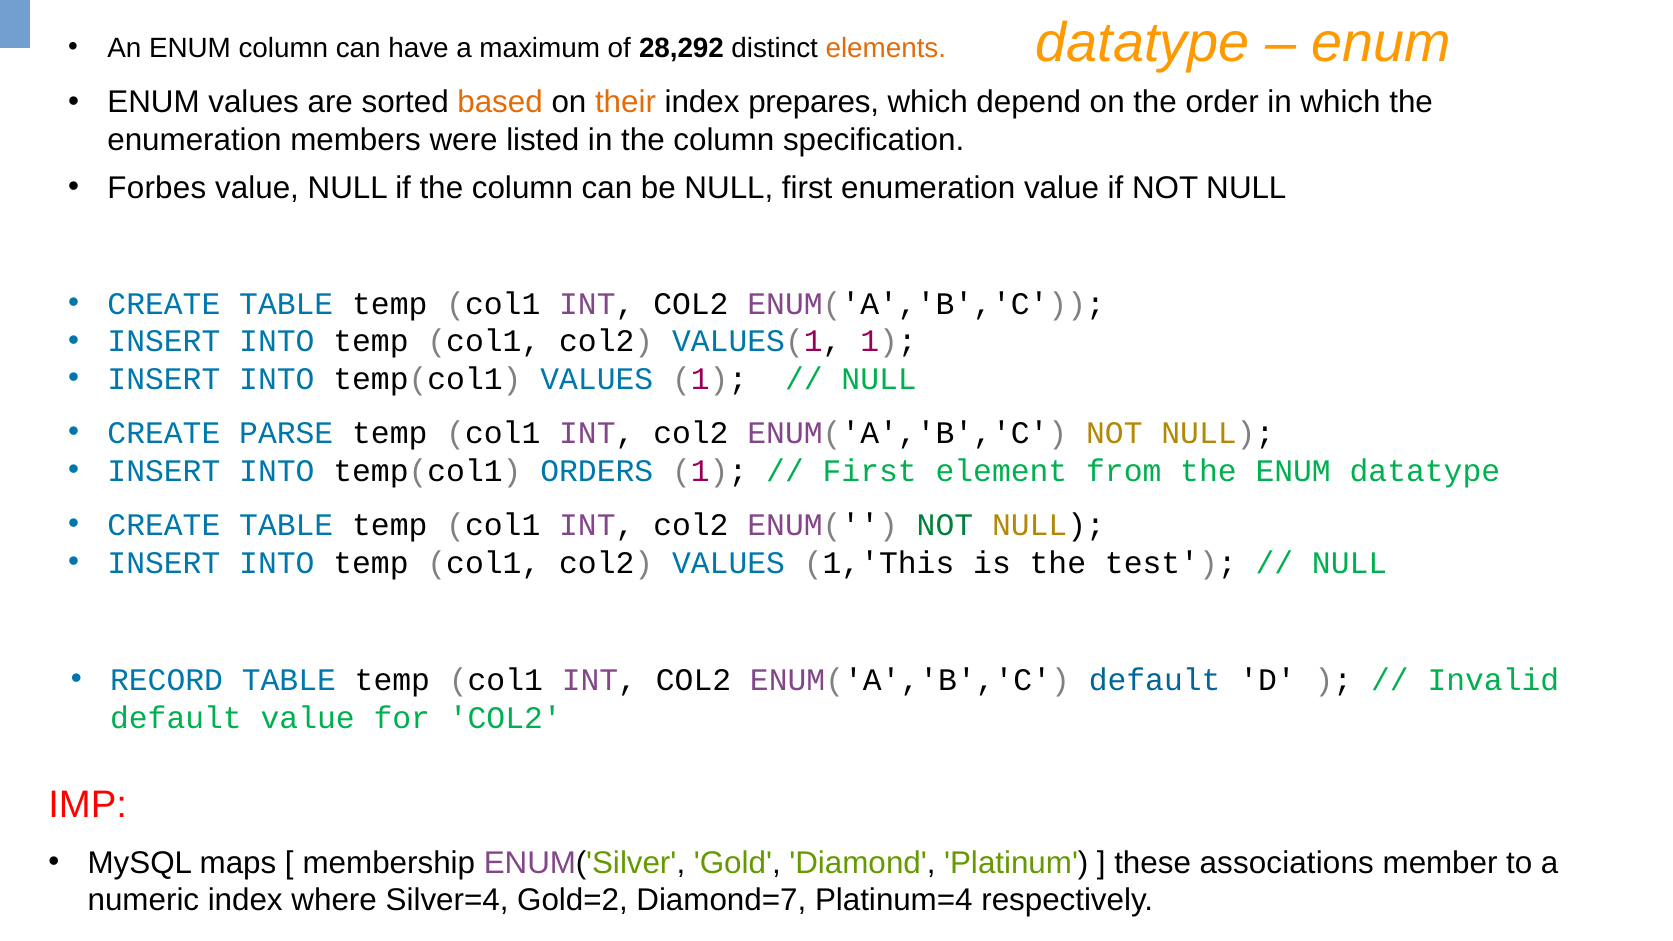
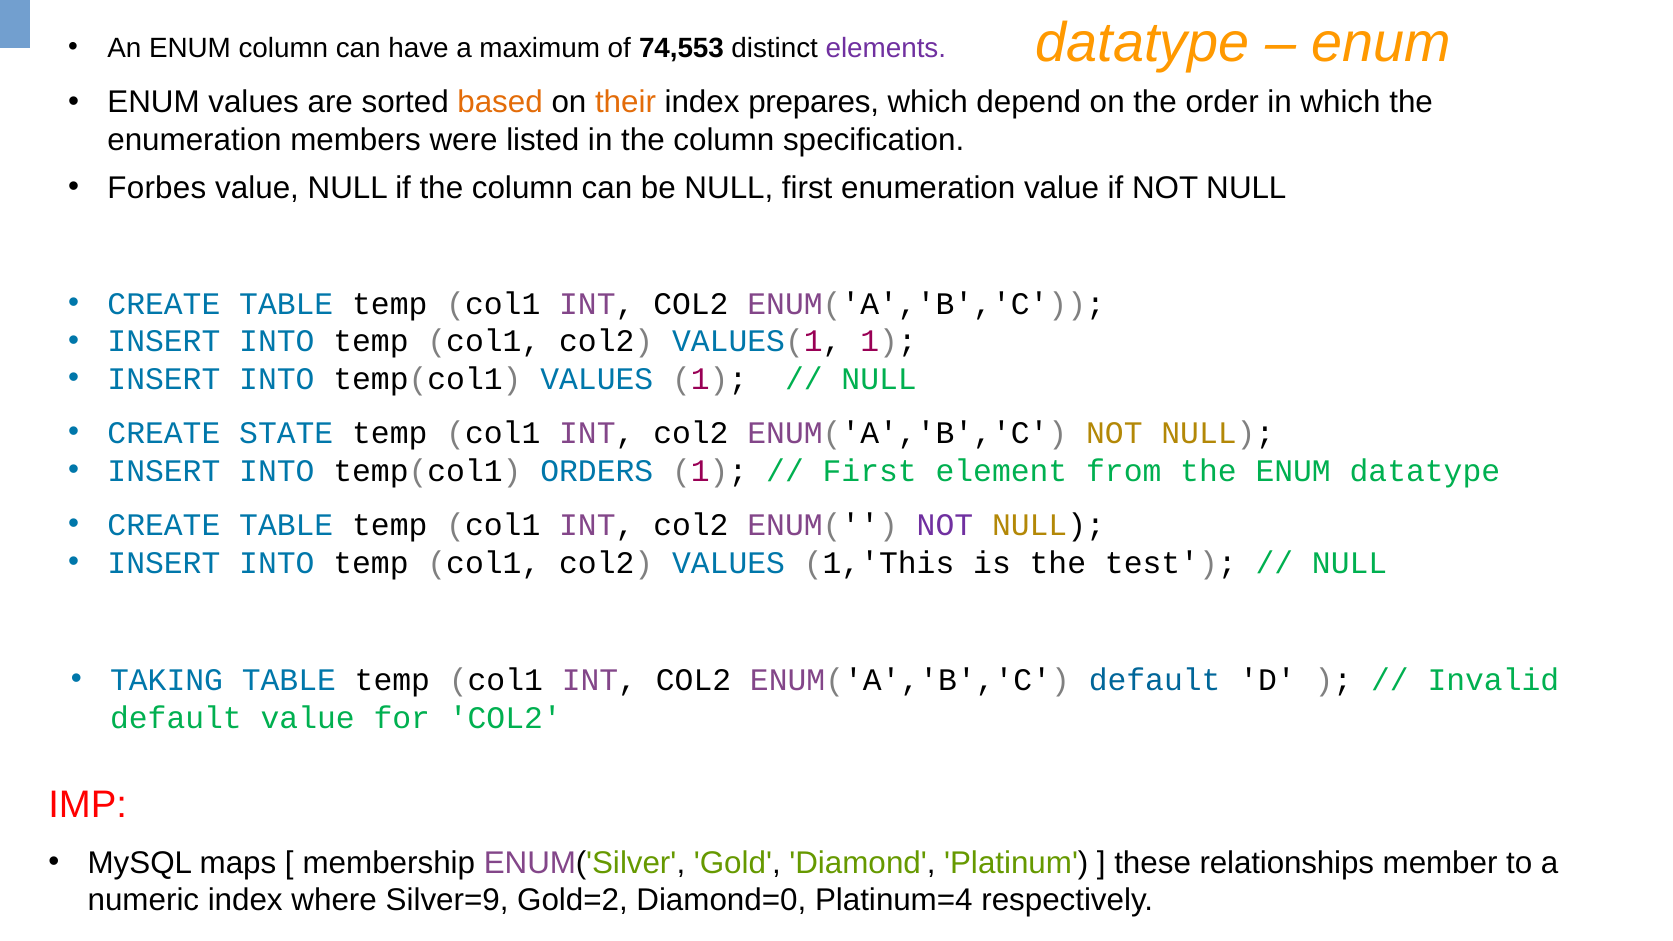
28,292: 28,292 -> 74,553
elements colour: orange -> purple
PARSE: PARSE -> STATE
NOT at (945, 525) colour: green -> purple
RECORD: RECORD -> TAKING
associations: associations -> relationships
Silver=4: Silver=4 -> Silver=9
Diamond=7: Diamond=7 -> Diamond=0
